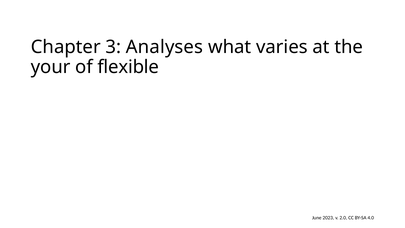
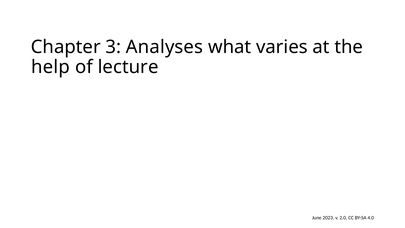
your: your -> help
flexible: flexible -> lecture
